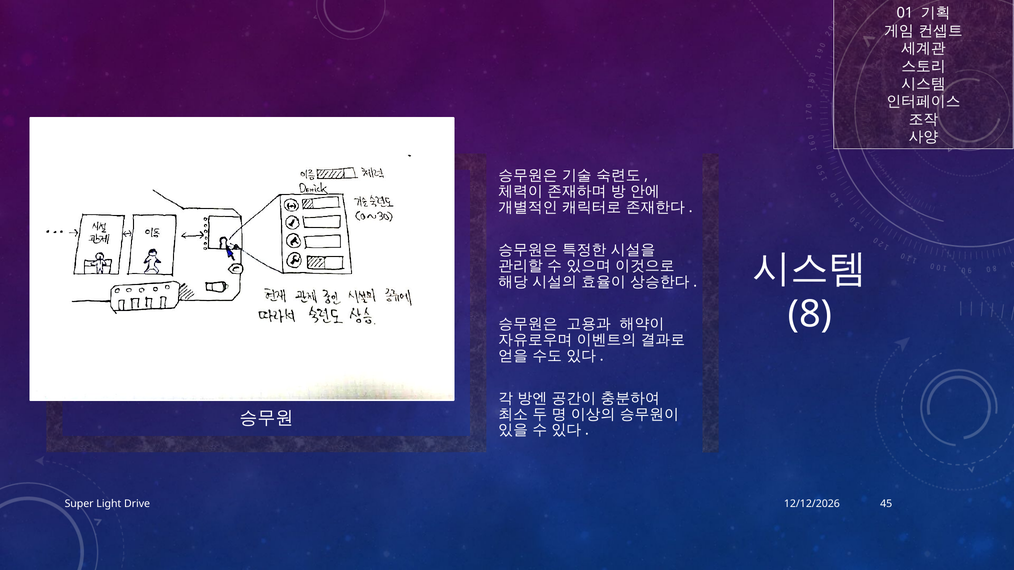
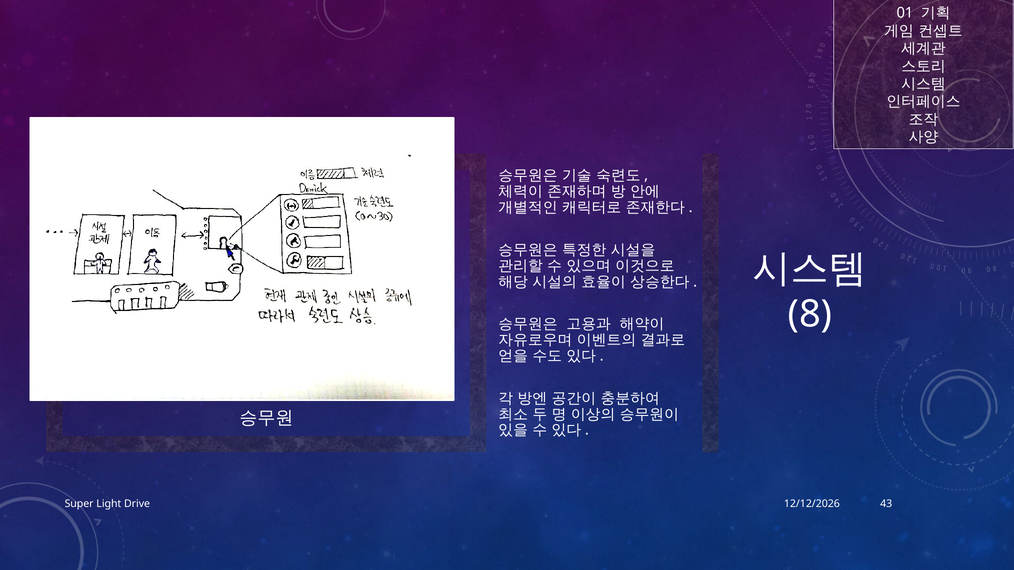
45: 45 -> 43
